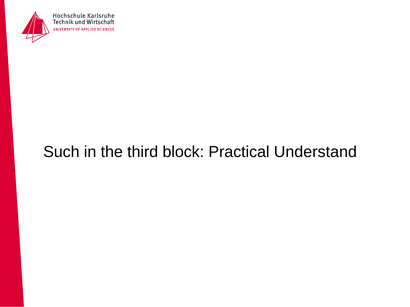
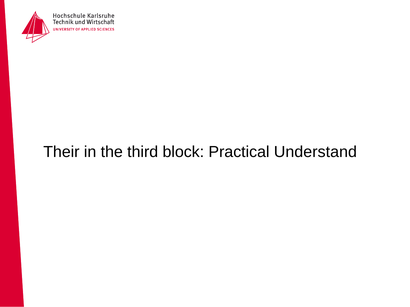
Such: Such -> Their
